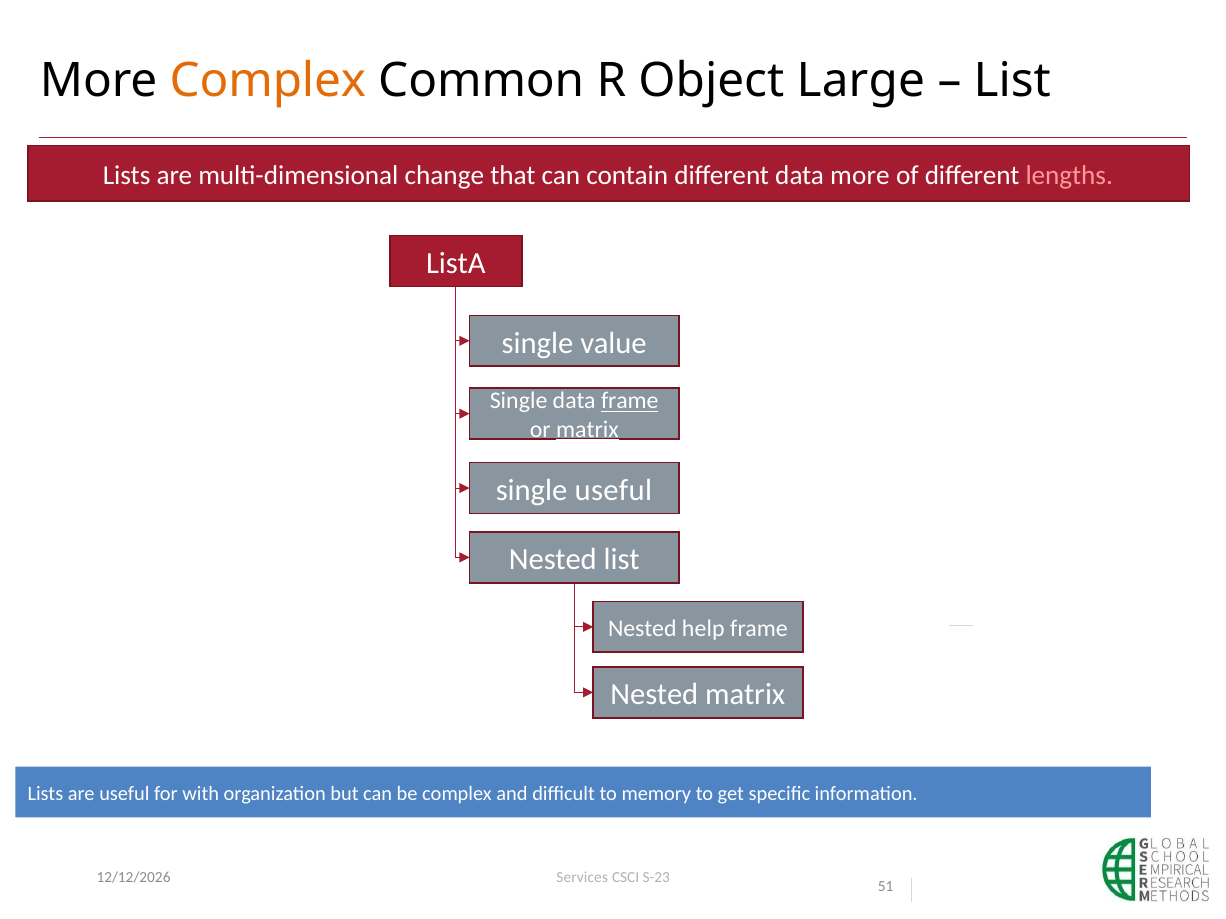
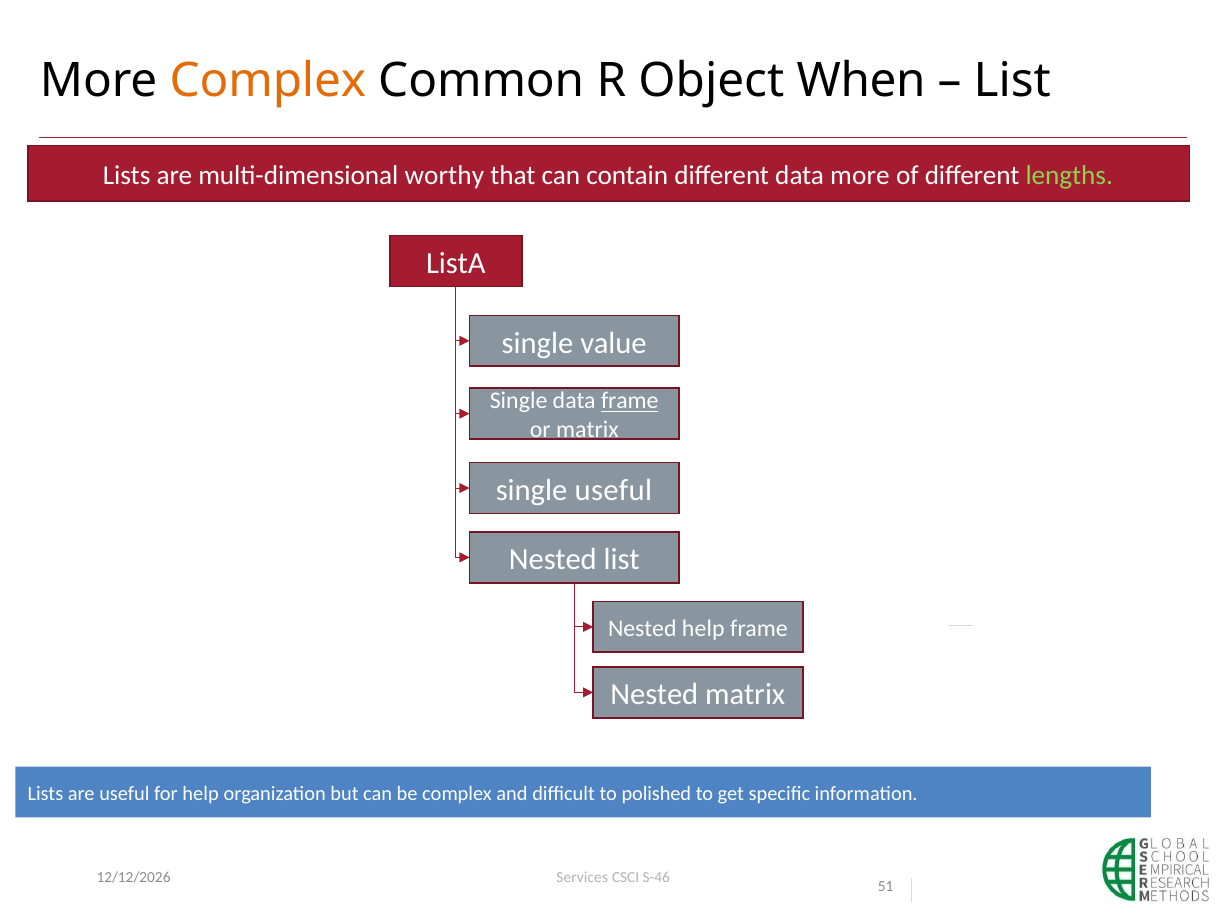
Large: Large -> When
change: change -> worthy
lengths colour: pink -> light green
matrix at (587, 430) underline: present -> none
for with: with -> help
memory: memory -> polished
S-23: S-23 -> S-46
